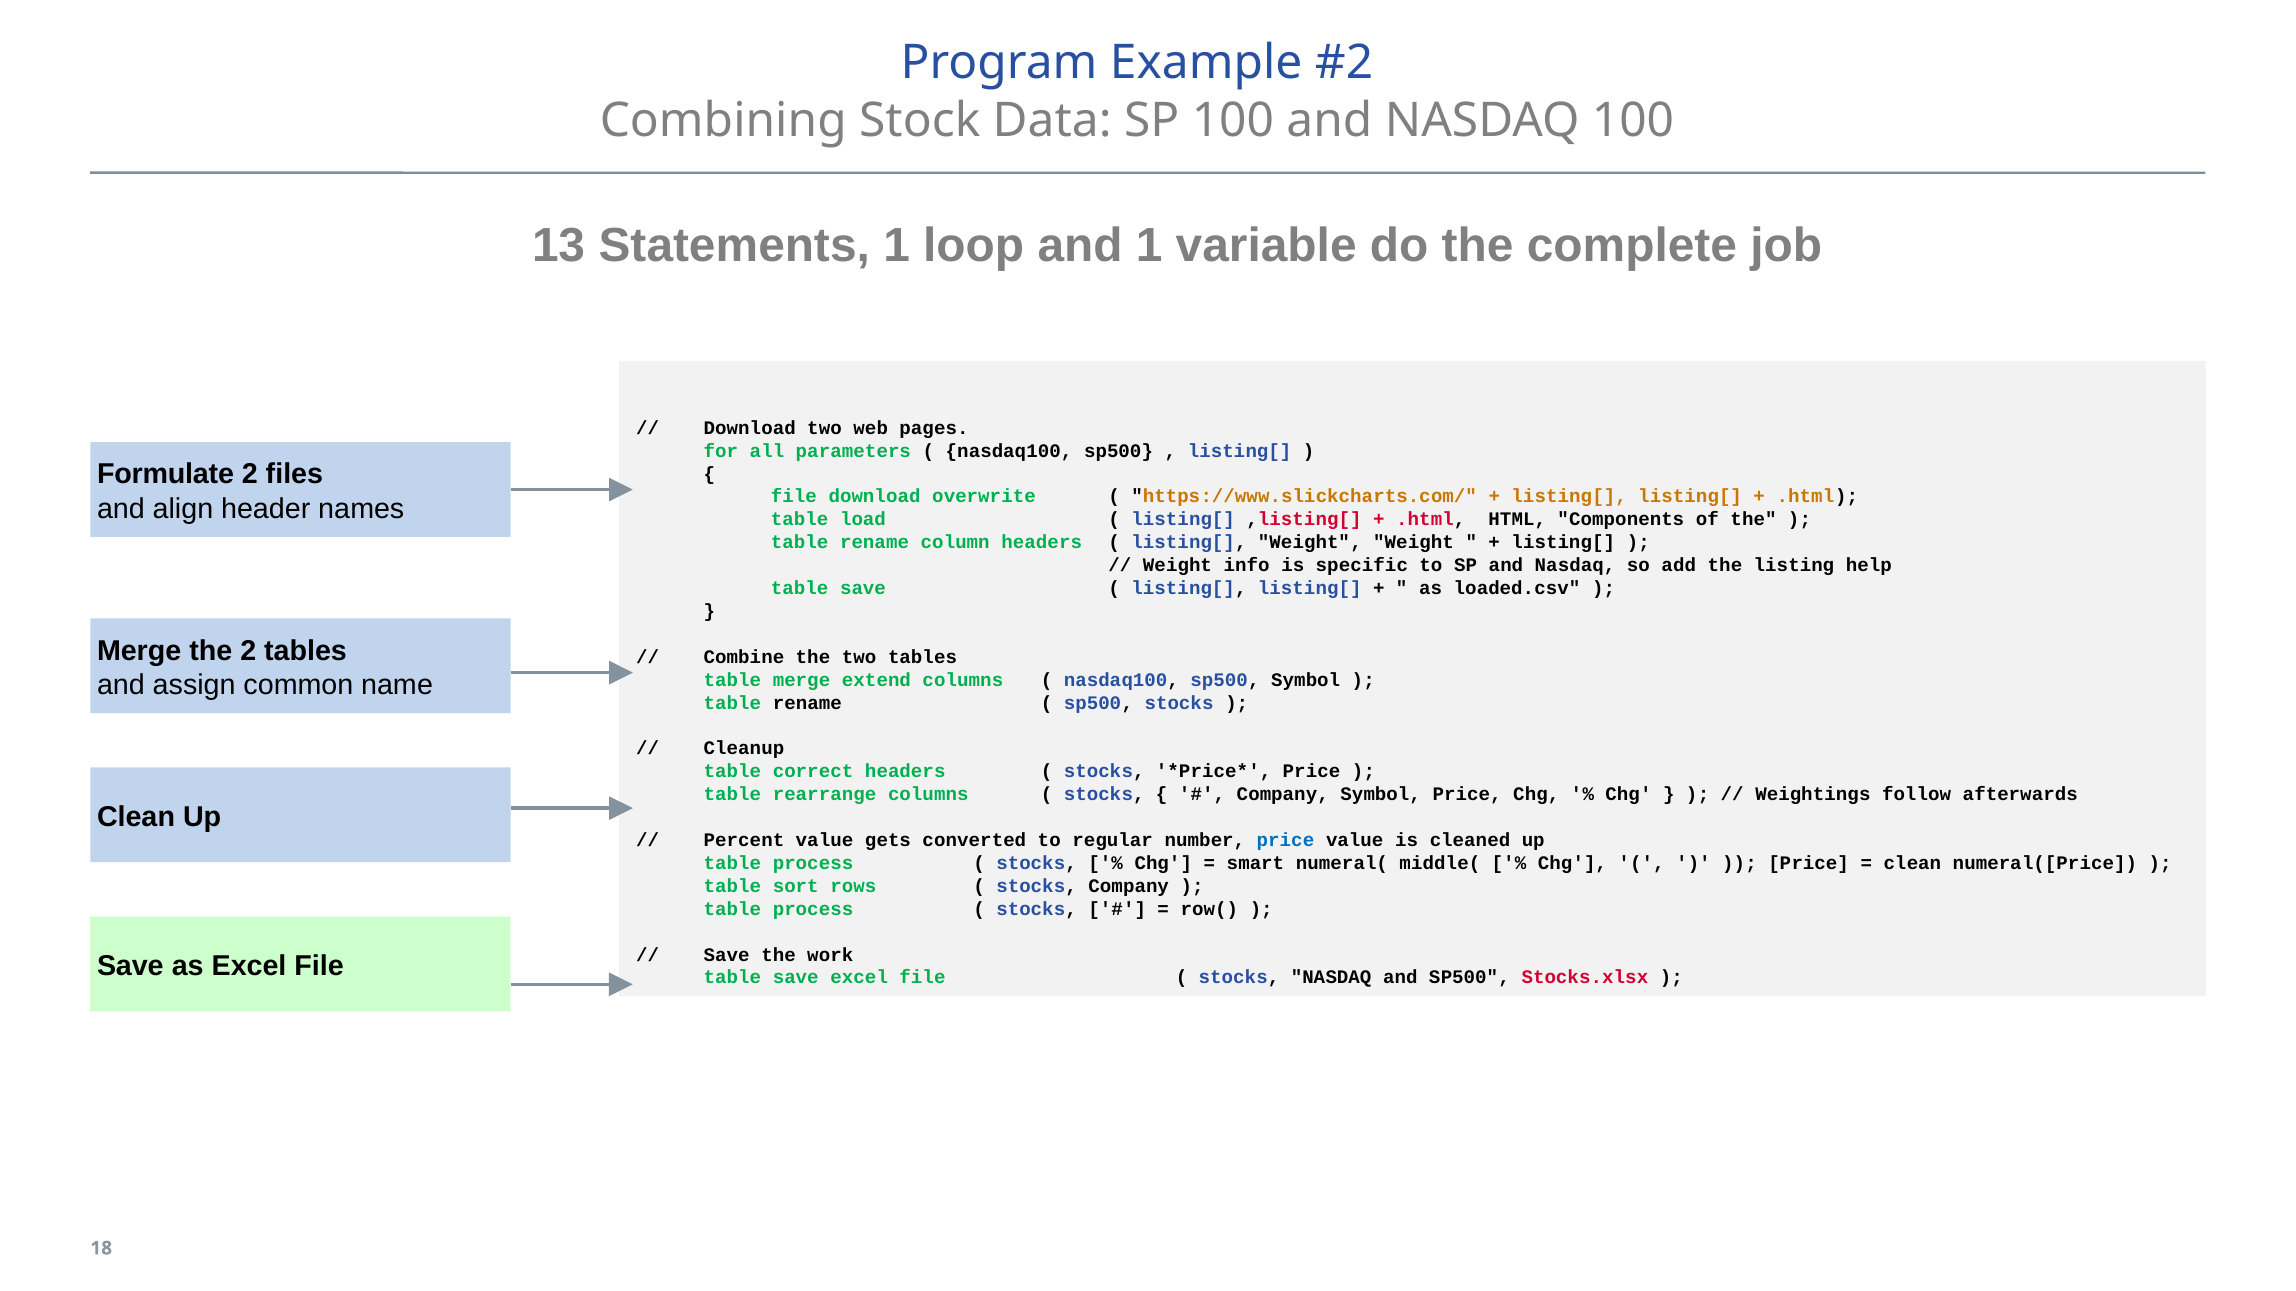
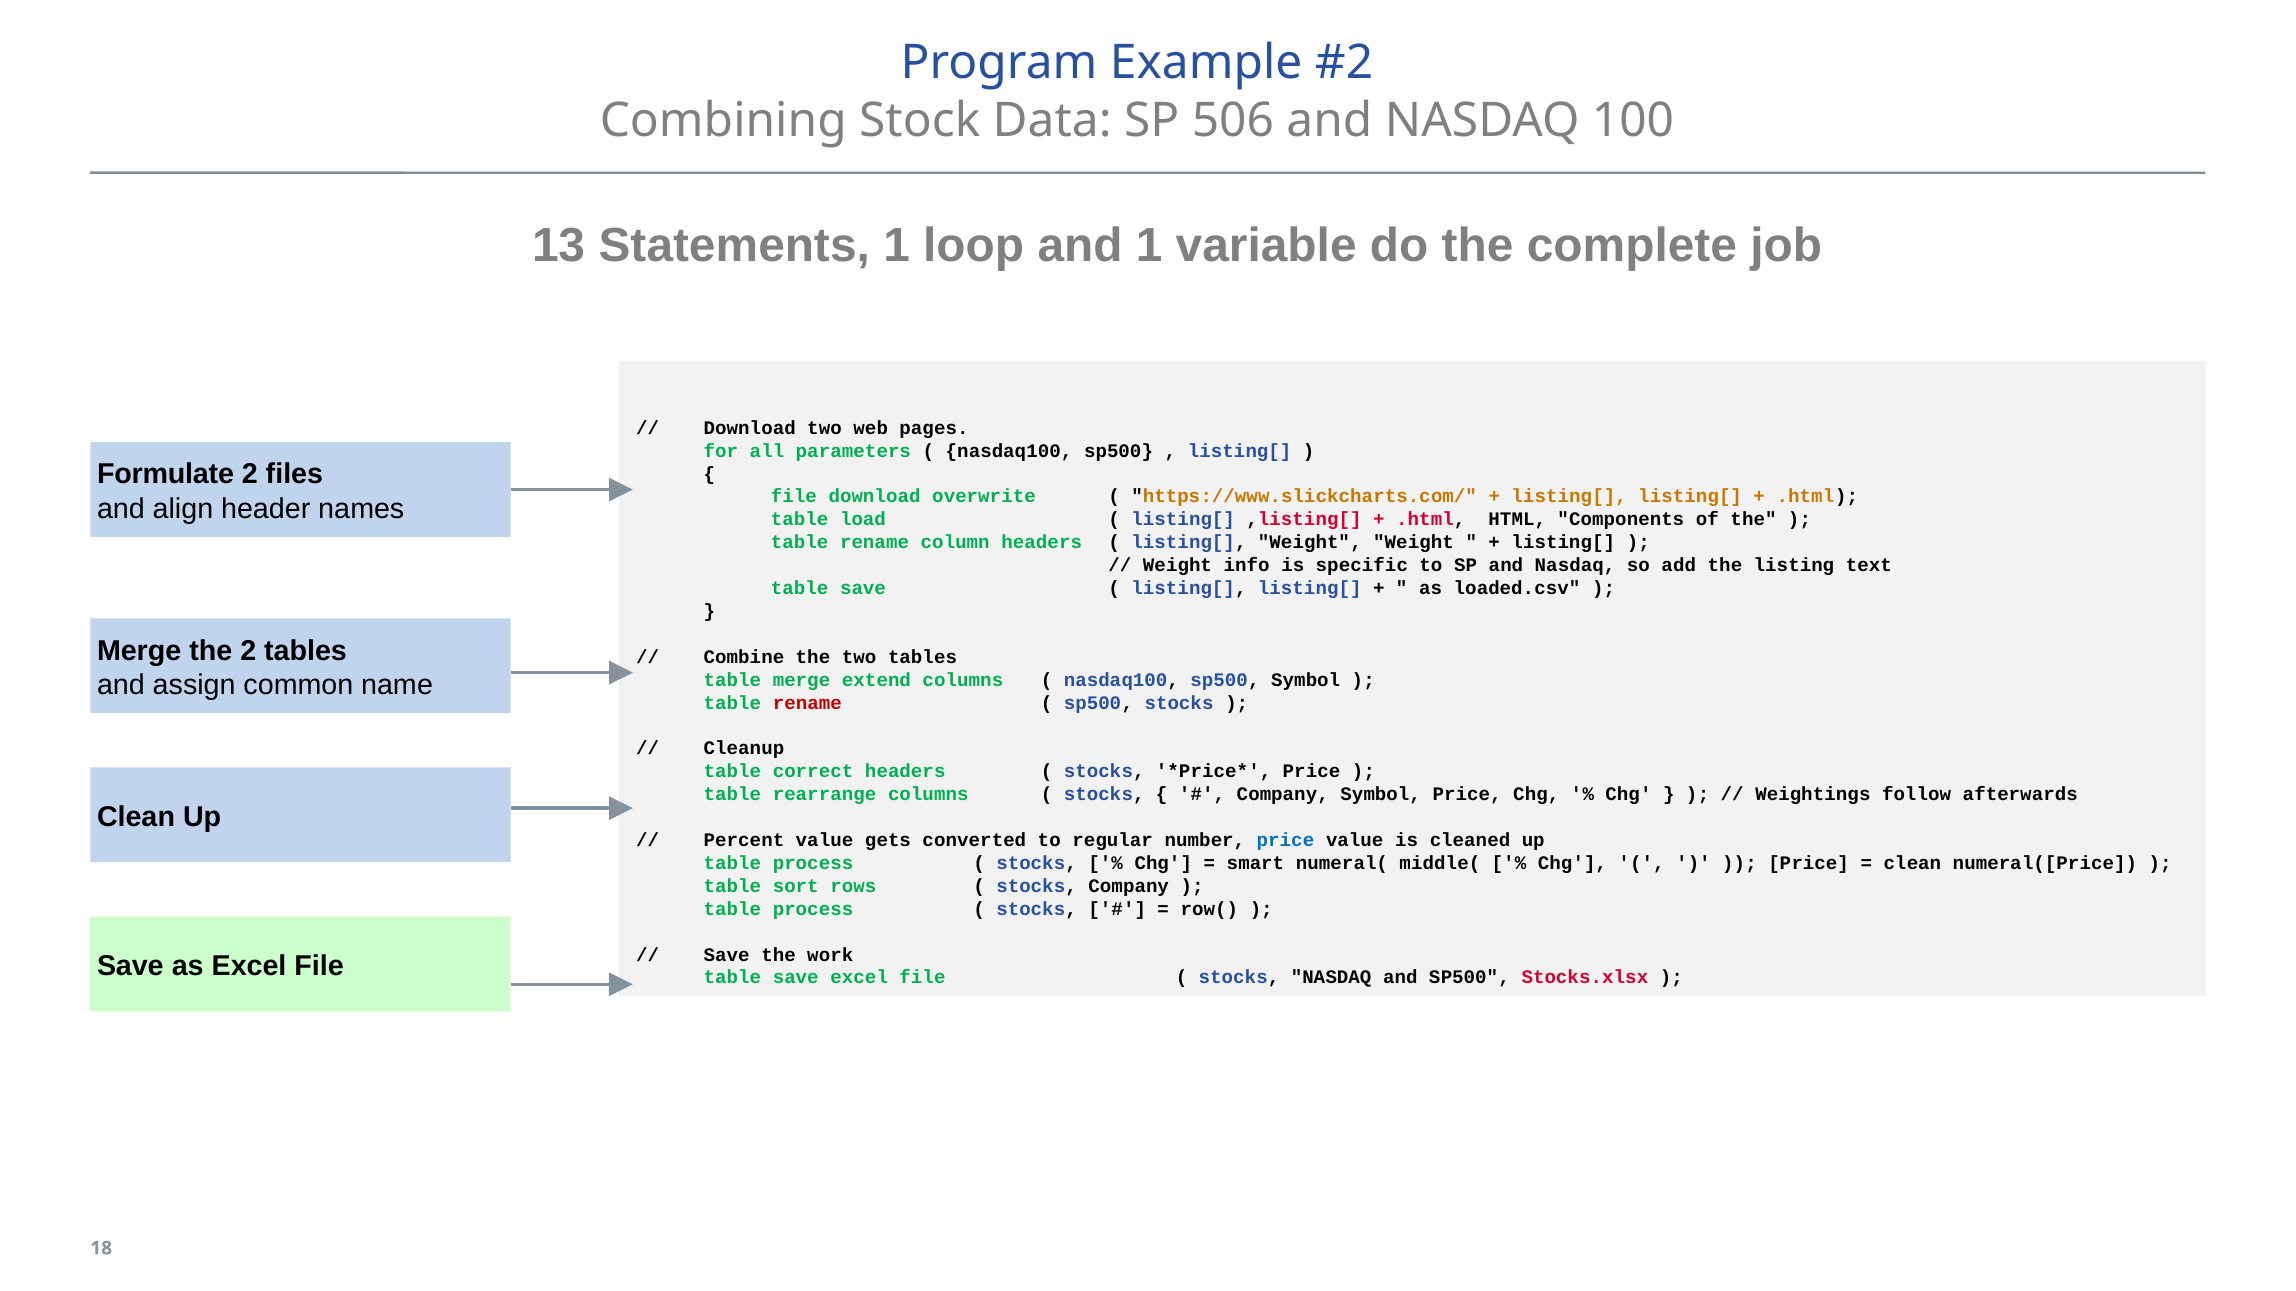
SP 100: 100 -> 506
help: help -> text
rename at (807, 703) colour: black -> red
